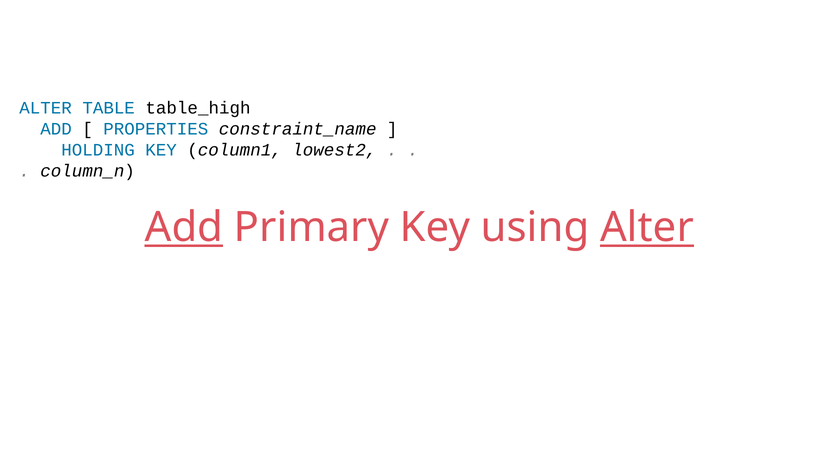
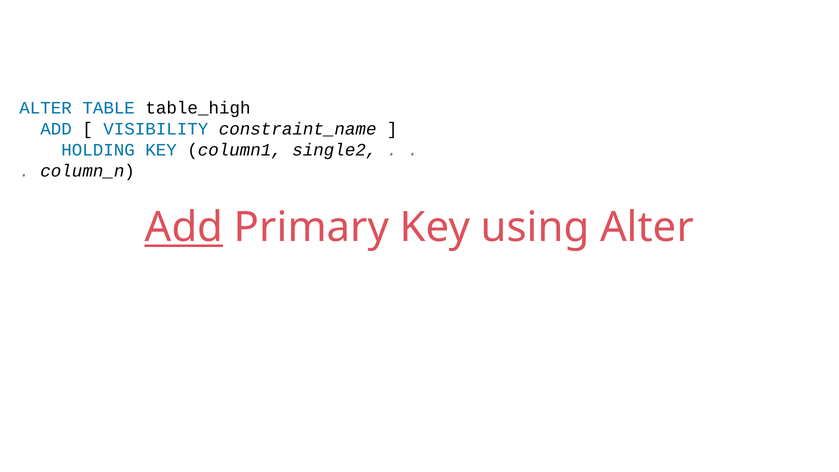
PROPERTIES: PROPERTIES -> VISIBILITY
lowest2: lowest2 -> single2
Alter at (647, 228) underline: present -> none
